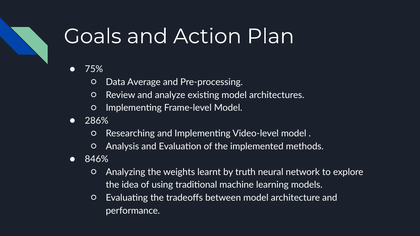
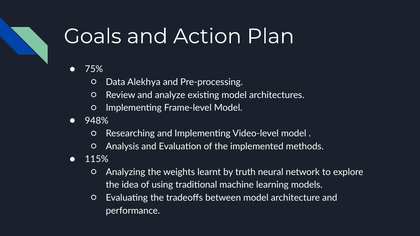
Average: Average -> Alekhya
286%: 286% -> 948%
846%: 846% -> 115%
